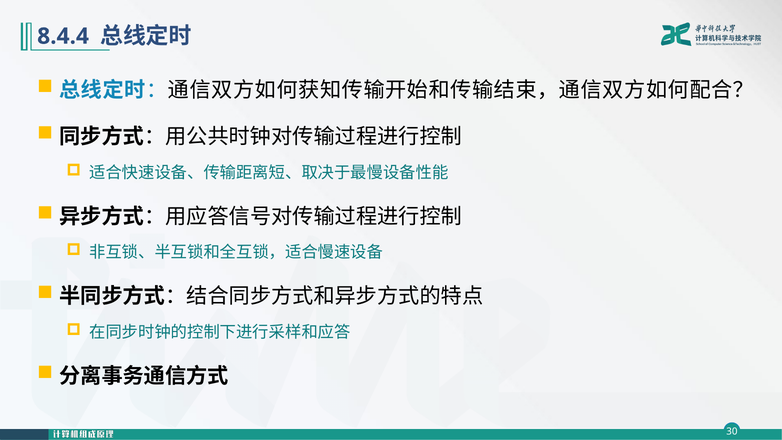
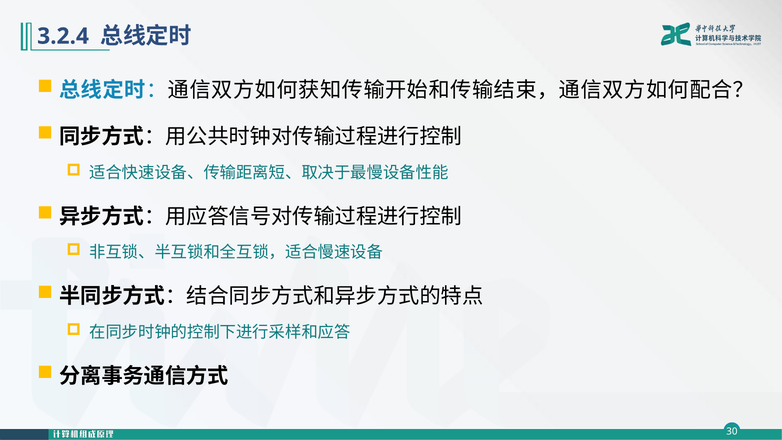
8.4.4: 8.4.4 -> 3.2.4
